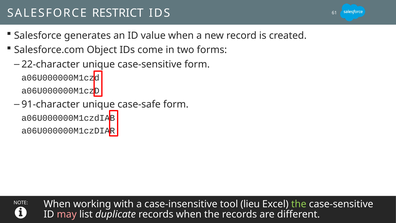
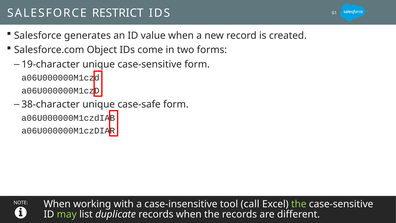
22-character: 22-character -> 19-character
91-character: 91-character -> 38-character
lieu: lieu -> call
may colour: pink -> light green
